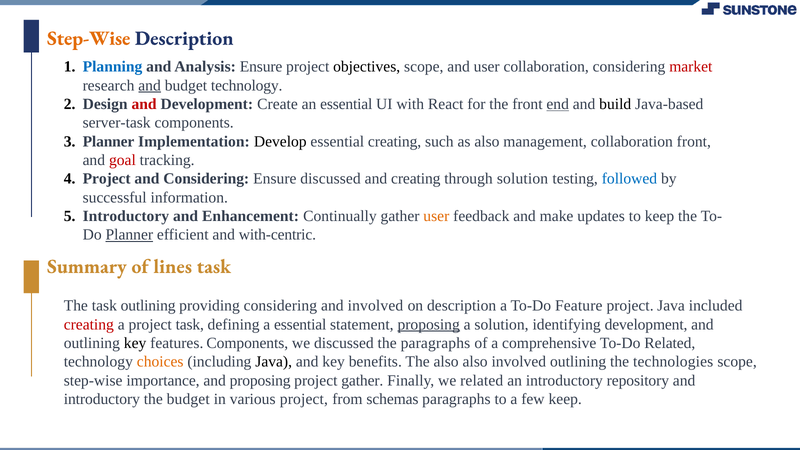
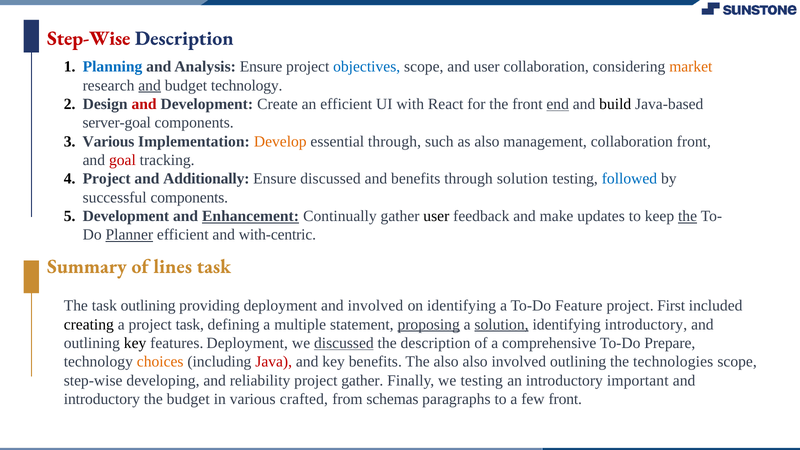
Step-Wise at (89, 38) colour: orange -> red
objectives colour: black -> blue
market colour: red -> orange
an essential: essential -> efficient
server-task: server-task -> server-goal
Planner at (109, 141): Planner -> Various
Develop colour: black -> orange
essential creating: creating -> through
and Considering: Considering -> Additionally
and creating: creating -> benefits
successful information: information -> components
Introductory at (126, 216): Introductory -> Development
Enhancement underline: none -> present
user at (436, 216) colour: orange -> black
the at (688, 216) underline: none -> present
providing considering: considering -> deployment
on description: description -> identifying
project Java: Java -> First
creating at (89, 324) colour: red -> black
a essential: essential -> multiple
solution at (502, 324) underline: none -> present
identifying development: development -> introductory
features Components: Components -> Deployment
discussed at (344, 343) underline: none -> present
the paragraphs: paragraphs -> description
To-Do Related: Related -> Prepare
Java at (274, 362) colour: black -> red
importance: importance -> developing
and proposing: proposing -> reliability
we related: related -> testing
repository: repository -> important
various project: project -> crafted
few keep: keep -> front
